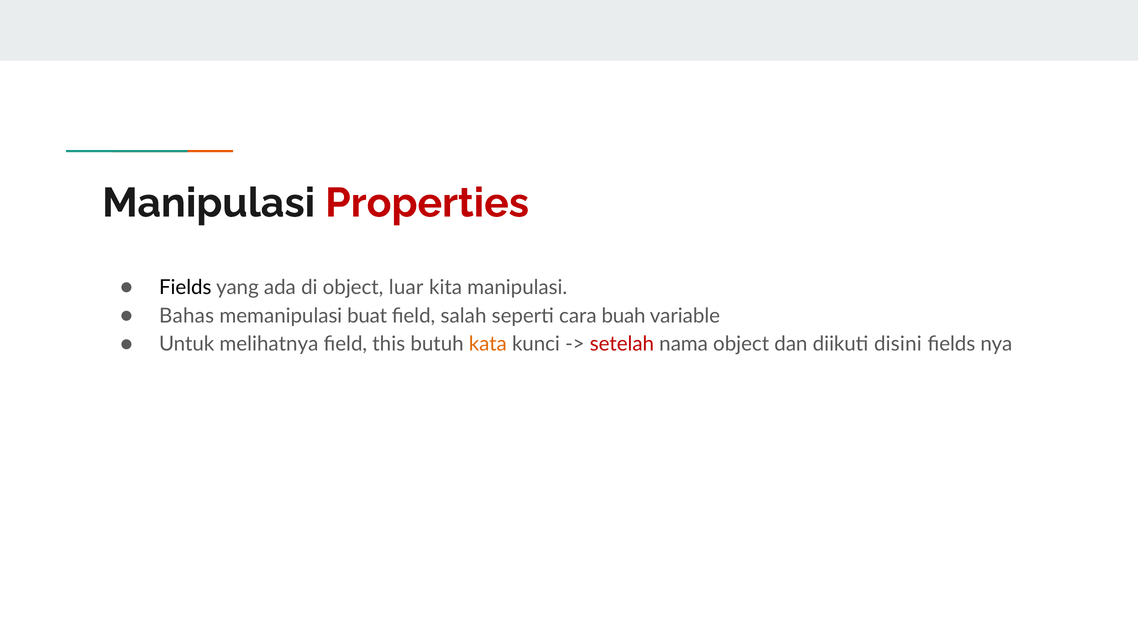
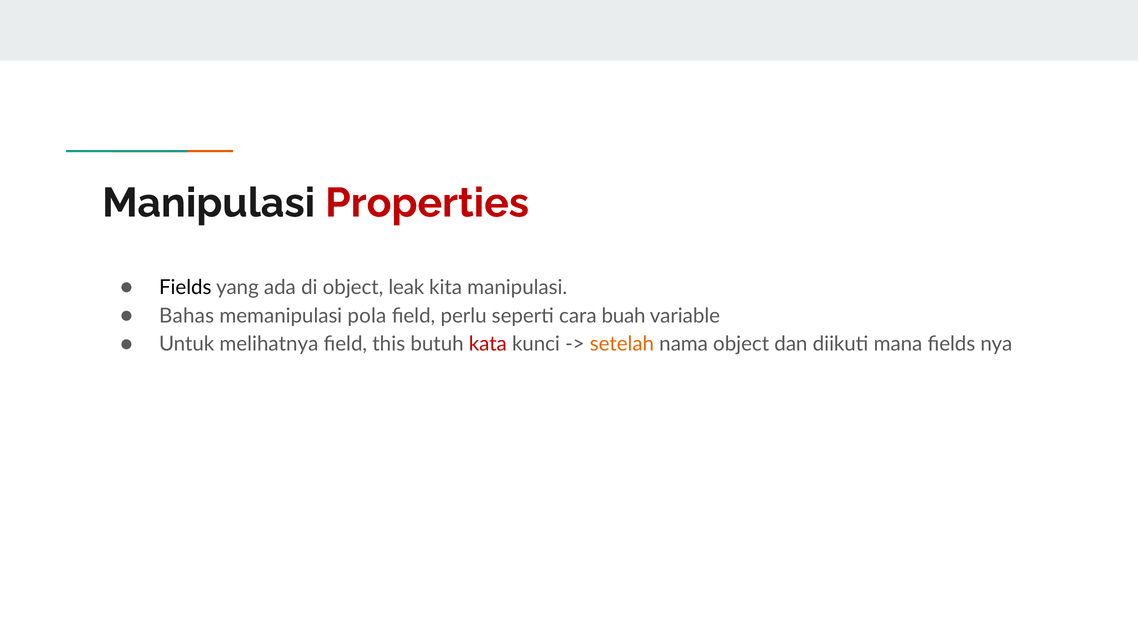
luar: luar -> leak
buat: buat -> pola
salah: salah -> perlu
kata colour: orange -> red
setelah colour: red -> orange
disini: disini -> mana
